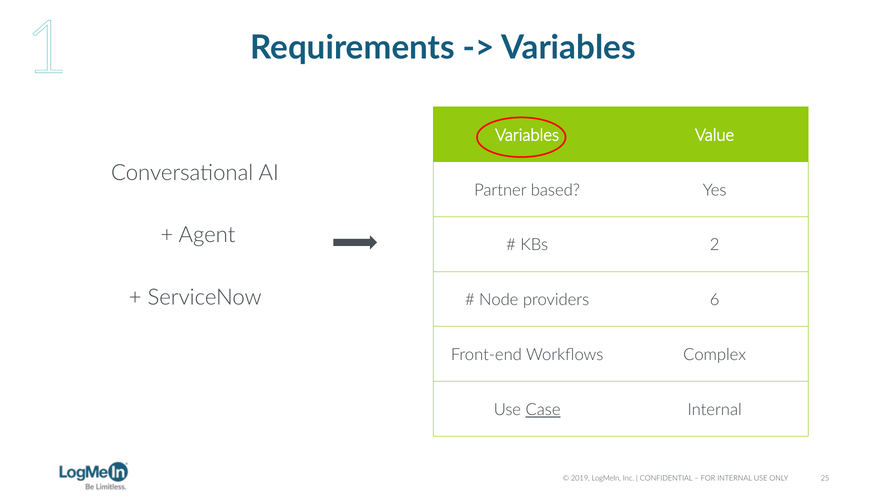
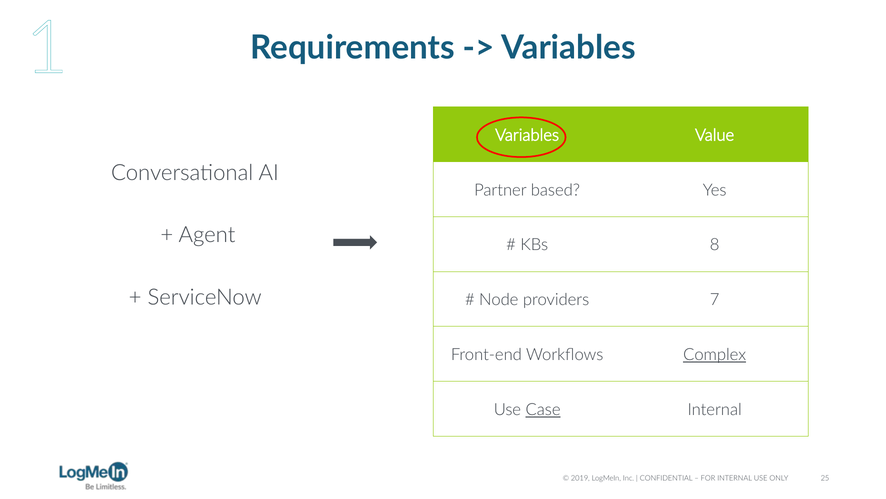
2: 2 -> 8
6: 6 -> 7
Complex underline: none -> present
